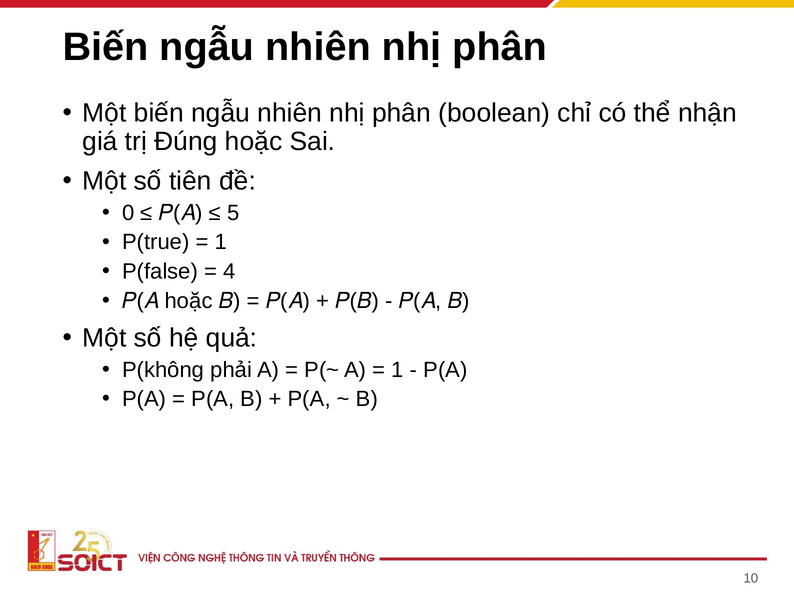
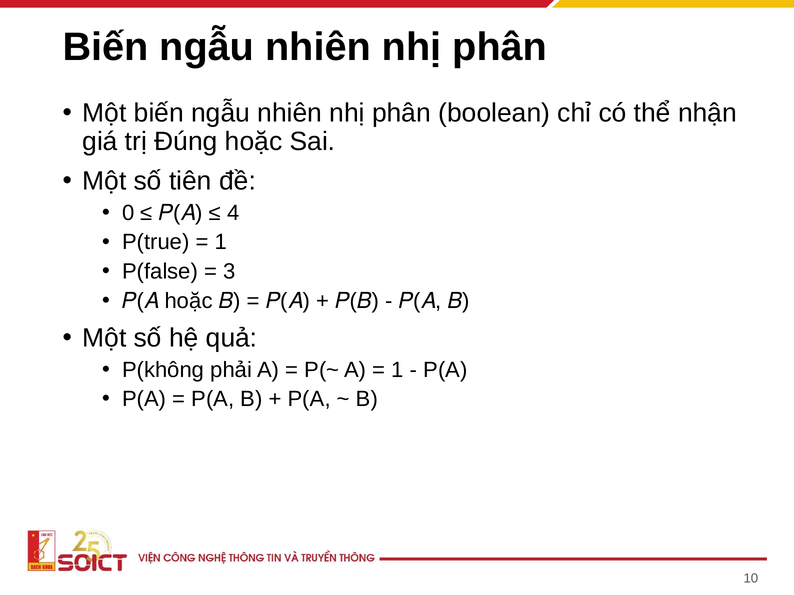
5: 5 -> 4
4: 4 -> 3
